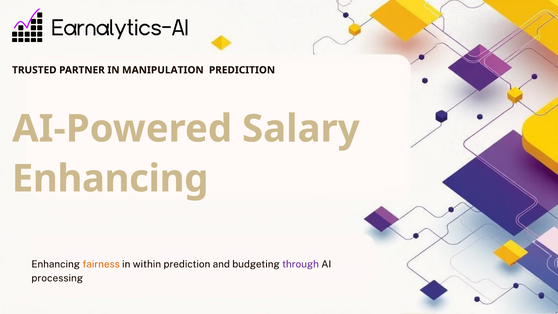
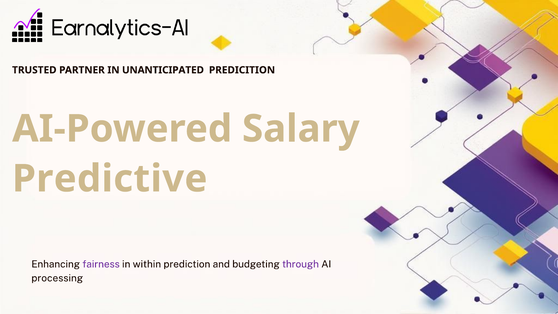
MANIPULATION: MANIPULATION -> UNANTICIPATED
Enhancing at (110, 179): Enhancing -> Predictive
fairness colour: orange -> purple
